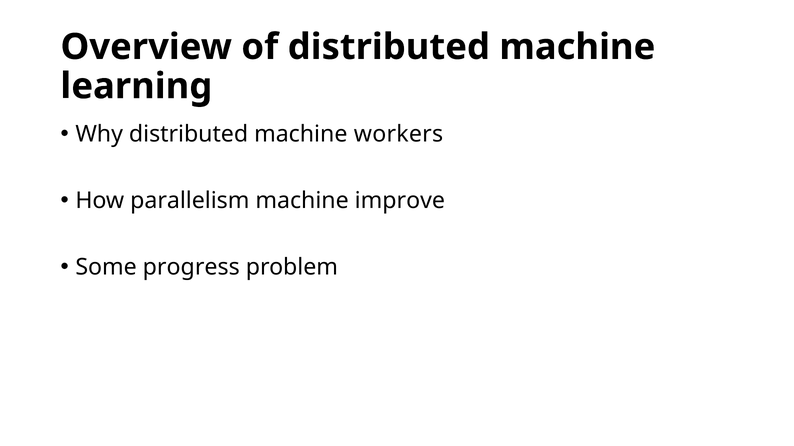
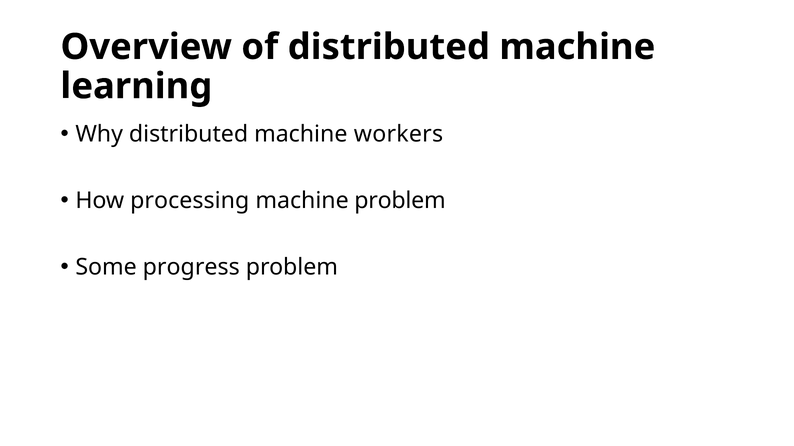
parallelism: parallelism -> processing
machine improve: improve -> problem
